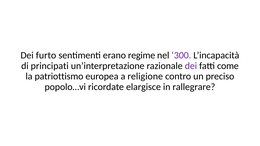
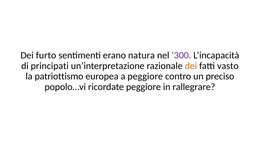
regime: regime -> natura
dei at (191, 66) colour: purple -> orange
come: come -> vasto
a religione: religione -> peggiore
ricordate elargisce: elargisce -> peggiore
